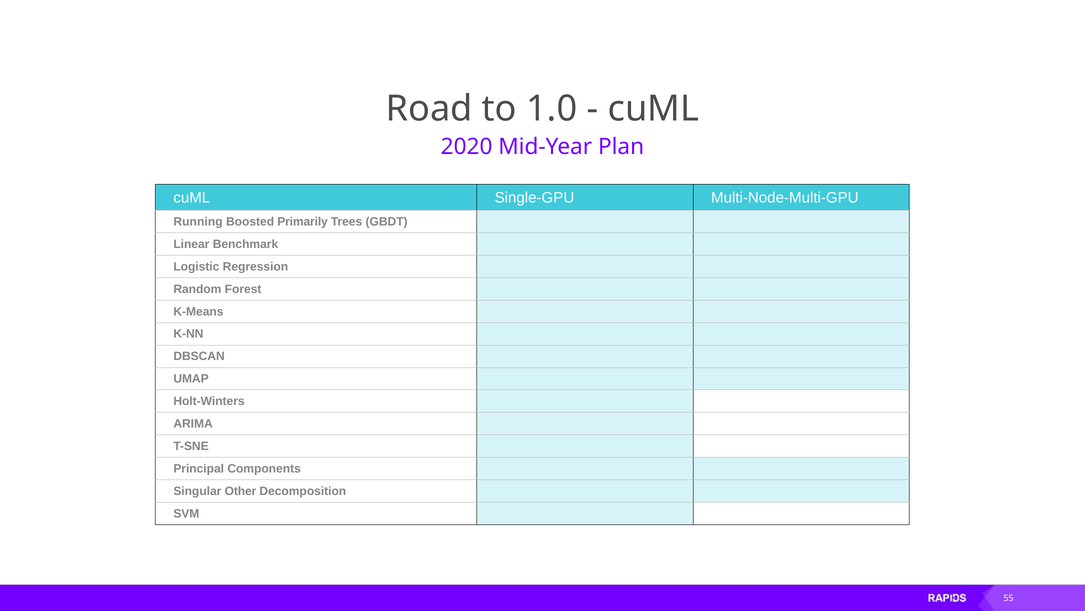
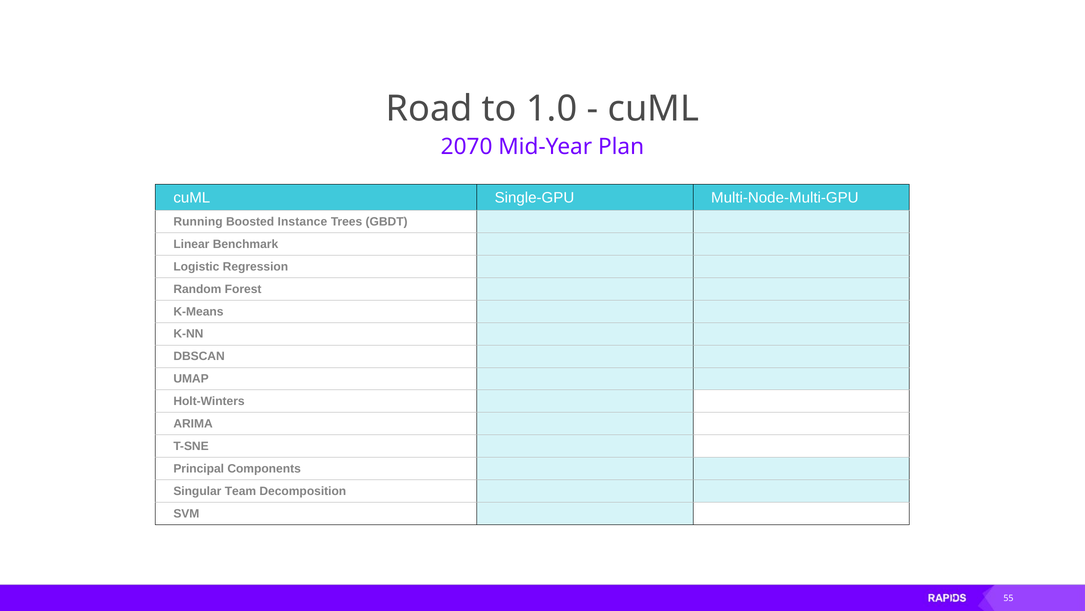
2020: 2020 -> 2070
Primarily: Primarily -> Instance
Other: Other -> Team
